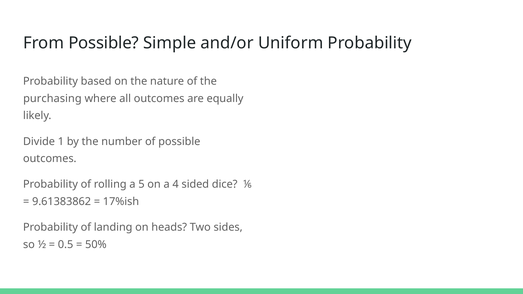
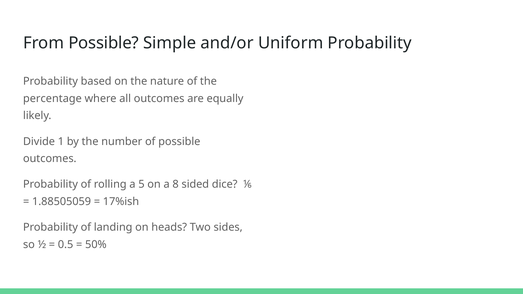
purchasing: purchasing -> percentage
4: 4 -> 8
9.61383862: 9.61383862 -> 1.88505059
